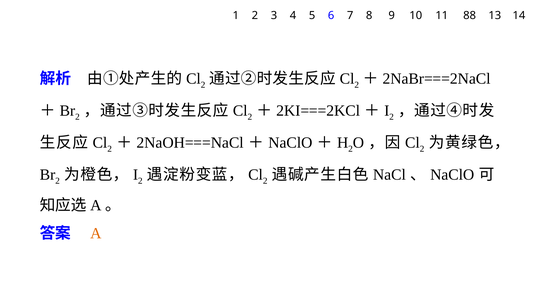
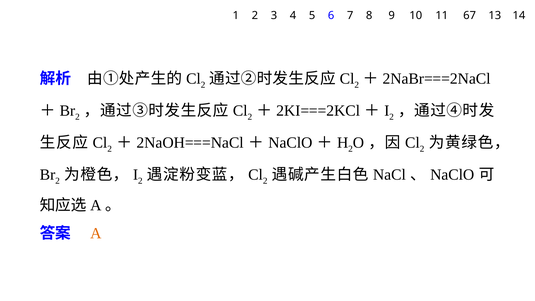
88: 88 -> 67
